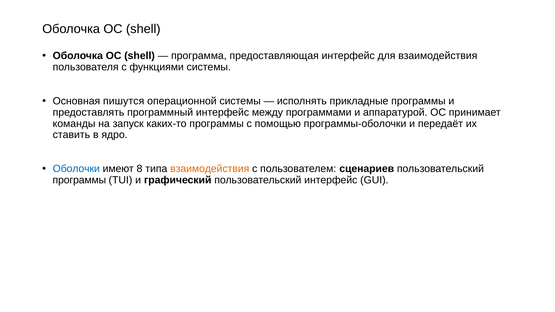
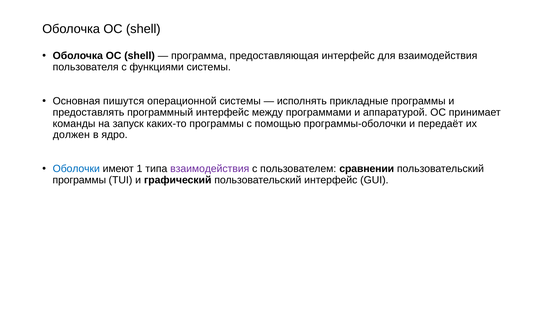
ставить: ставить -> должен
8: 8 -> 1
взаимодействия at (210, 169) colour: orange -> purple
сценариев: сценариев -> сравнении
